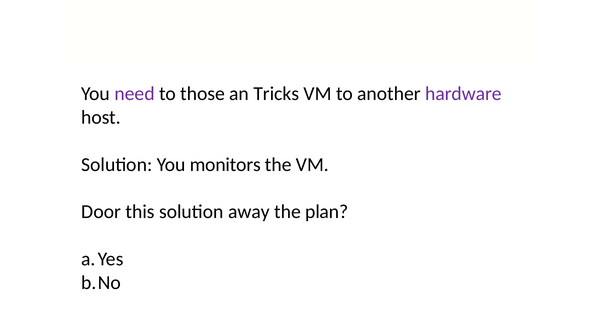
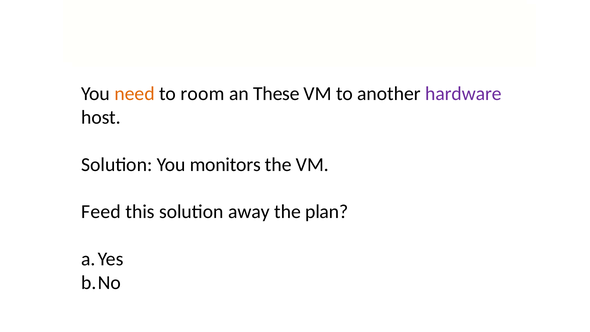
need colour: purple -> orange
those: those -> room
Tricks: Tricks -> These
Door: Door -> Feed
